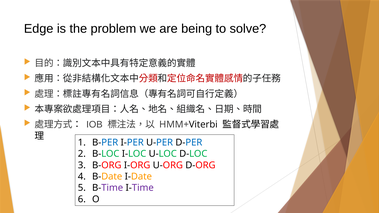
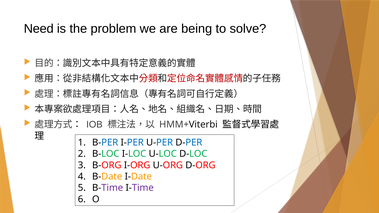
Edge: Edge -> Need
